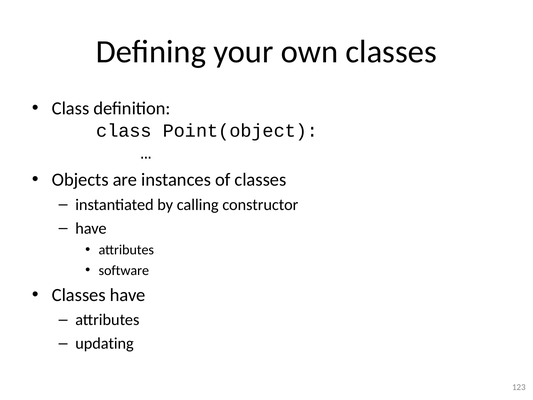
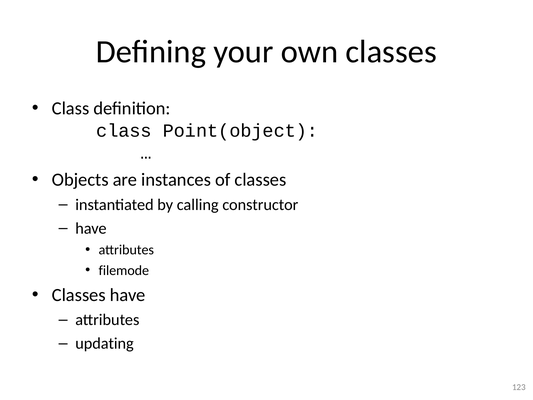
software: software -> filemode
